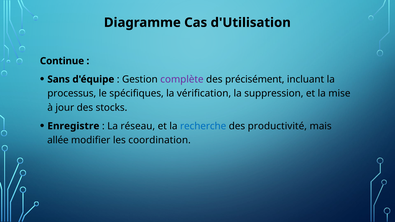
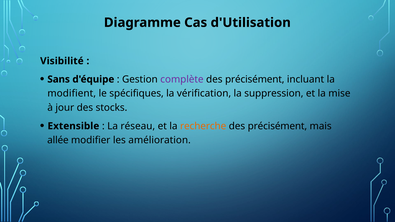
Continue: Continue -> Visibilité
processus: processus -> modifient
Enregistre: Enregistre -> Extensible
recherche colour: blue -> orange
productivité at (277, 126): productivité -> précisément
coordination: coordination -> amélioration
